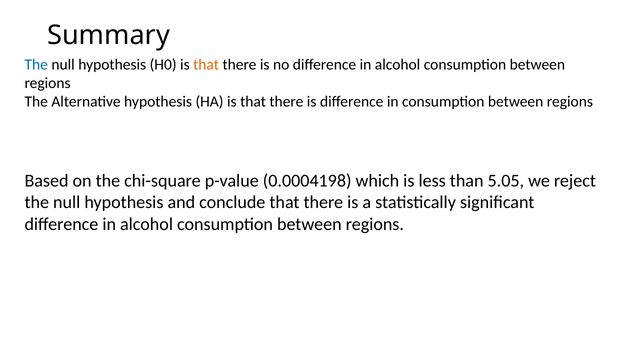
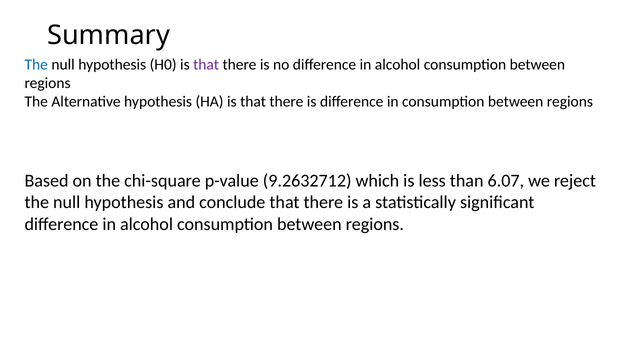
that at (206, 65) colour: orange -> purple
0.0004198: 0.0004198 -> 9.2632712
5.05: 5.05 -> 6.07
